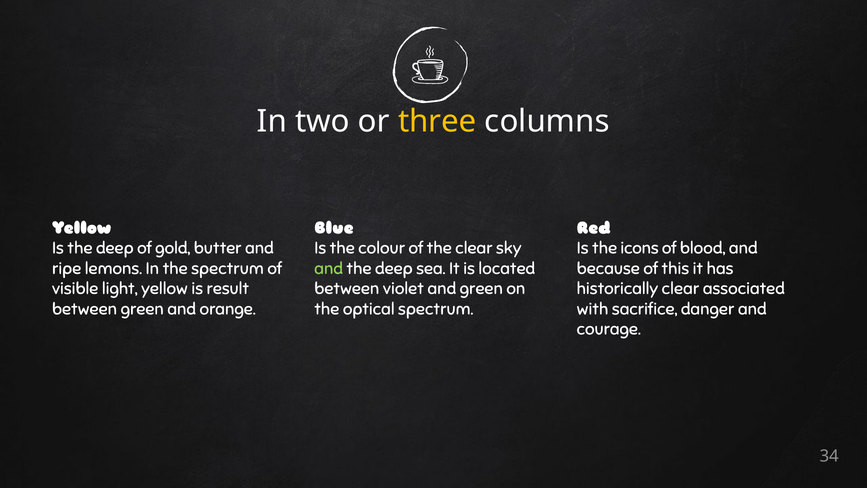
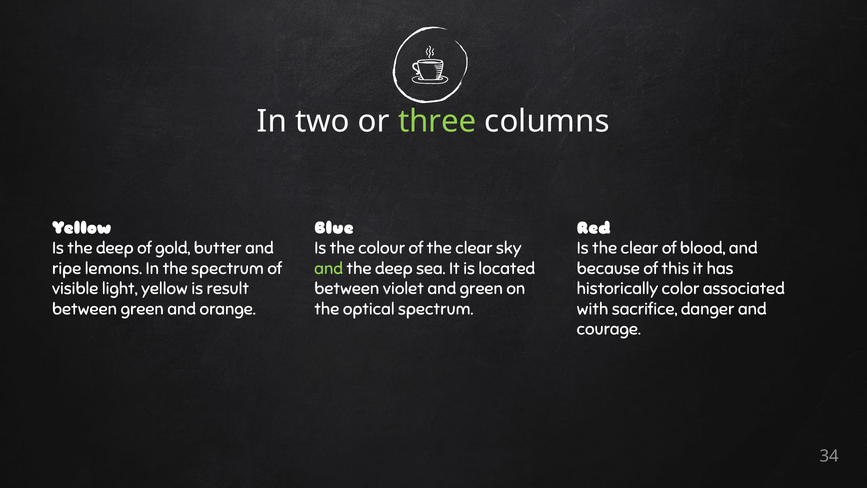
three colour: yellow -> light green
Is the icons: icons -> clear
historically clear: clear -> color
